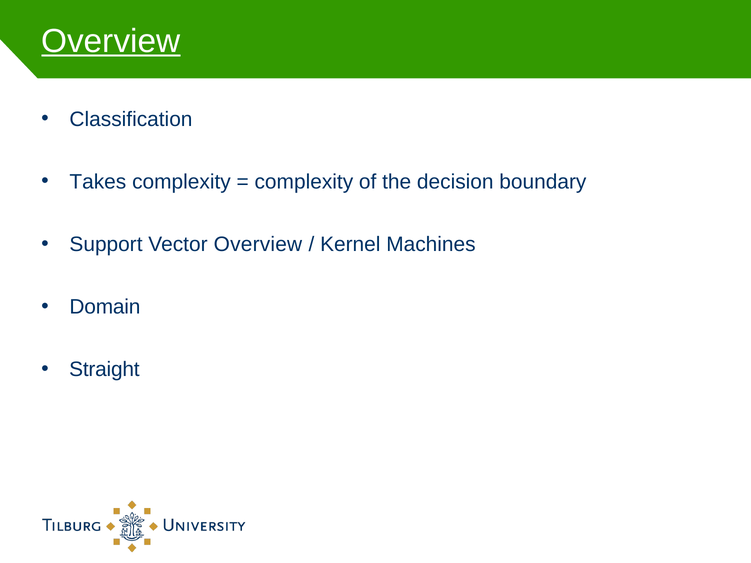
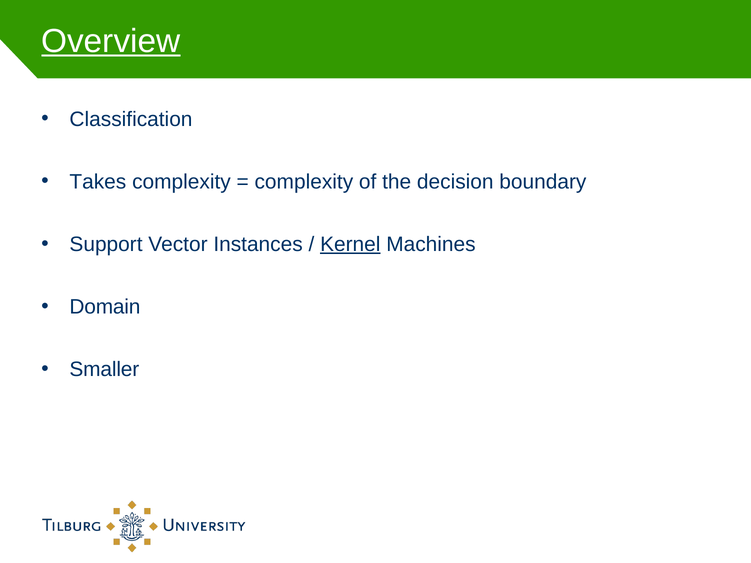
Vector Overview: Overview -> Instances
Kernel underline: none -> present
Straight: Straight -> Smaller
